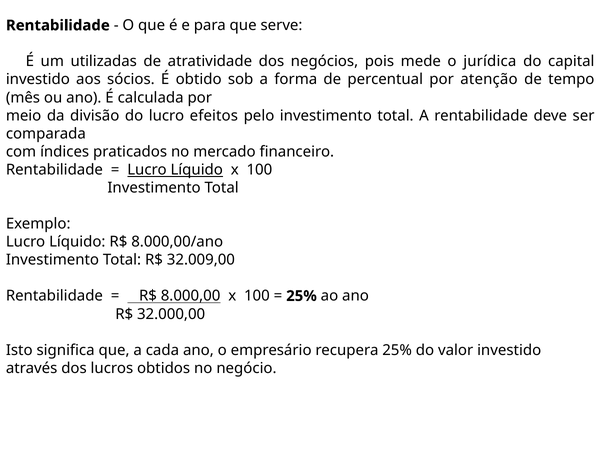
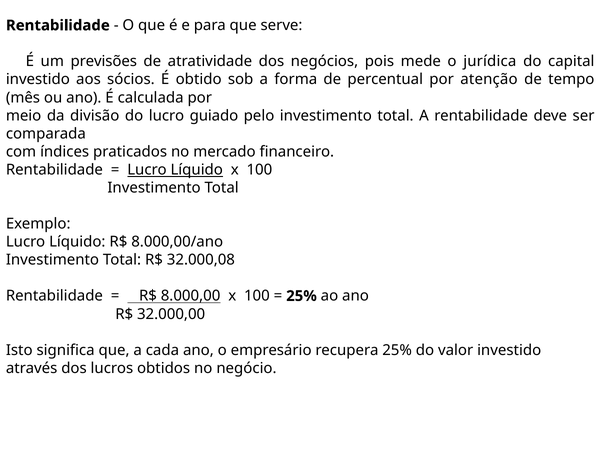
utilizadas: utilizadas -> previsões
efeitos: efeitos -> guiado
32.009,00: 32.009,00 -> 32.000,08
